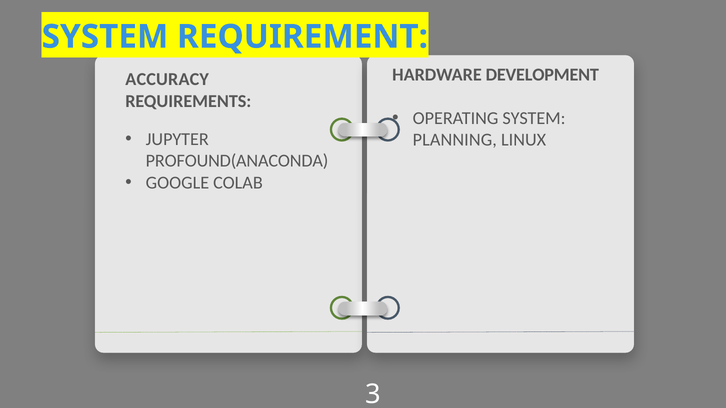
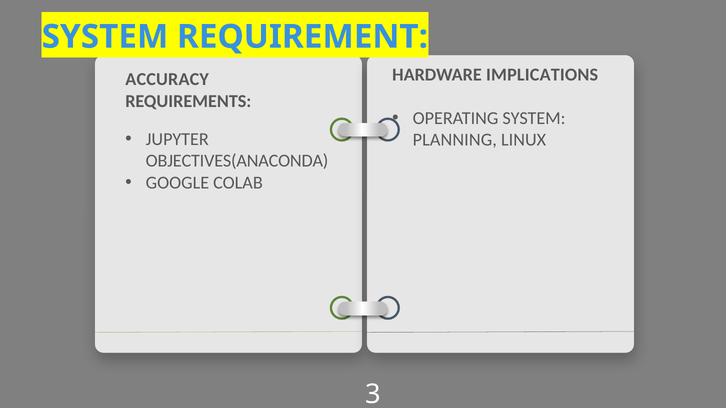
DEVELOPMENT: DEVELOPMENT -> IMPLICATIONS
PROFOUND(ANACONDA: PROFOUND(ANACONDA -> OBJECTIVES(ANACONDA
